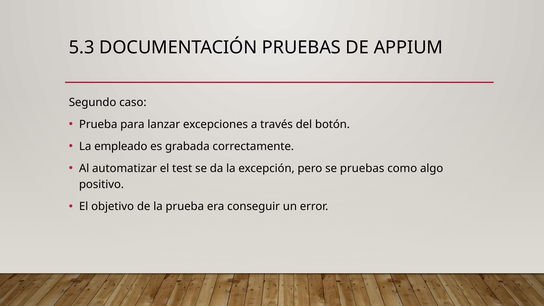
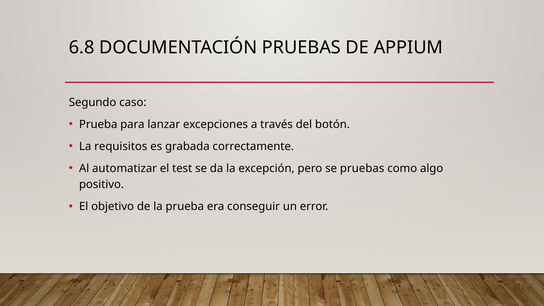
5.3: 5.3 -> 6.8
empleado: empleado -> requisitos
